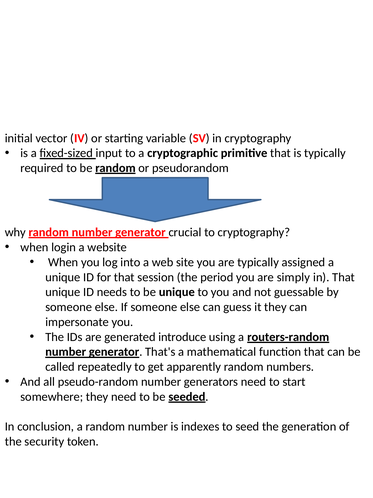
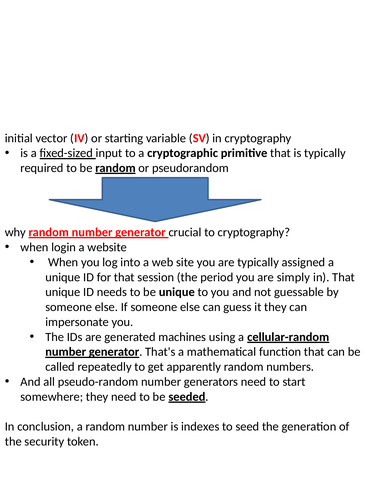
introduce: introduce -> machines
routers-random: routers-random -> cellular-random
